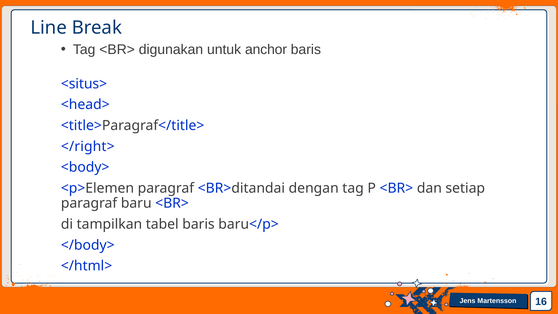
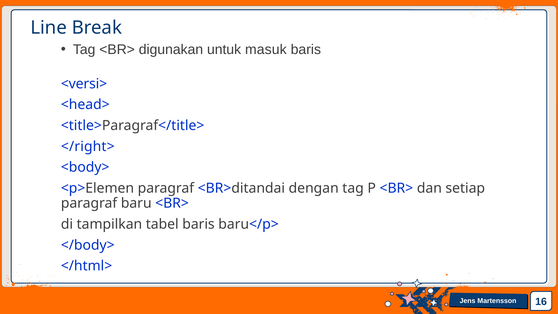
anchor: anchor -> masuk
<situs>: <situs> -> <versi>
